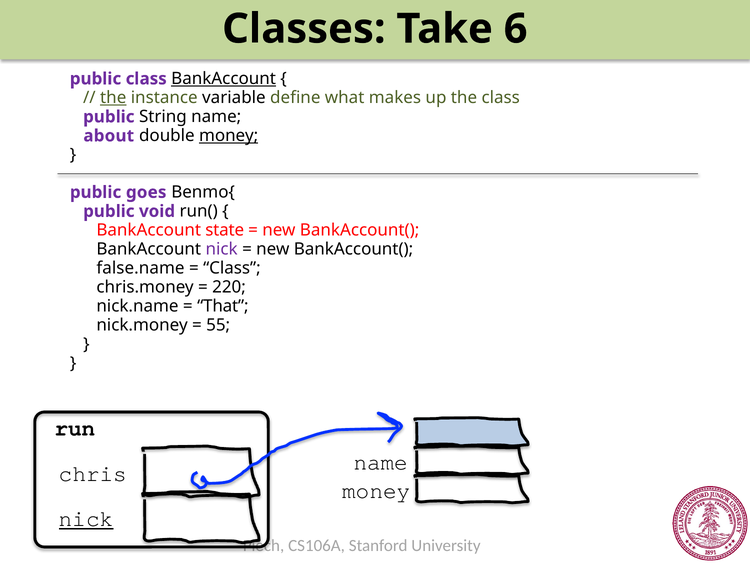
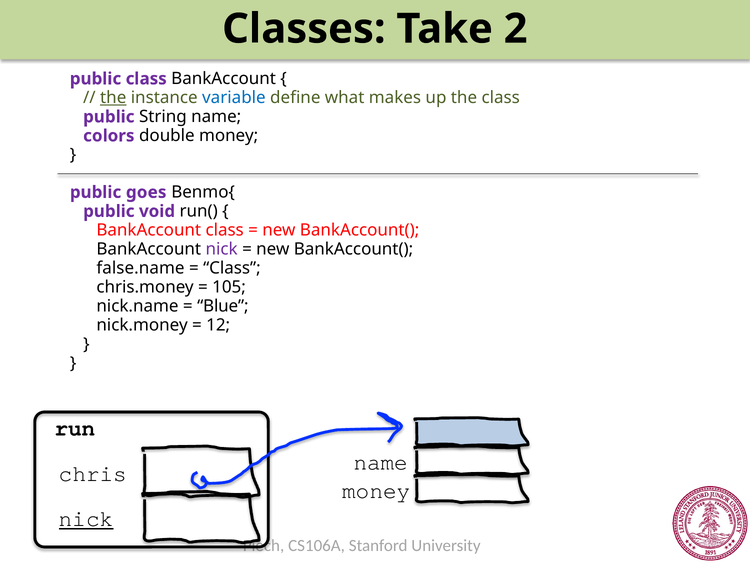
6: 6 -> 2
BankAccount at (224, 79) underline: present -> none
variable colour: black -> blue
about: about -> colors
money at (229, 136) underline: present -> none
BankAccount state: state -> class
220: 220 -> 105
That: That -> Blue
55: 55 -> 12
